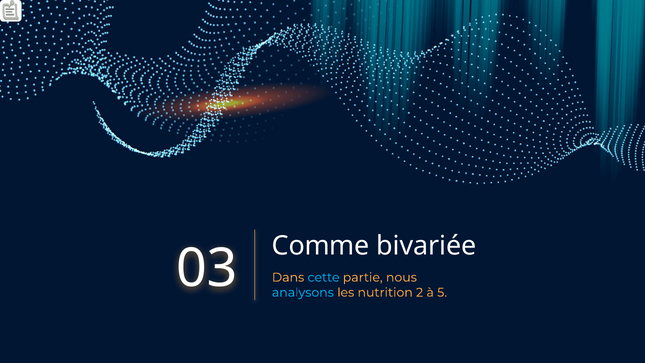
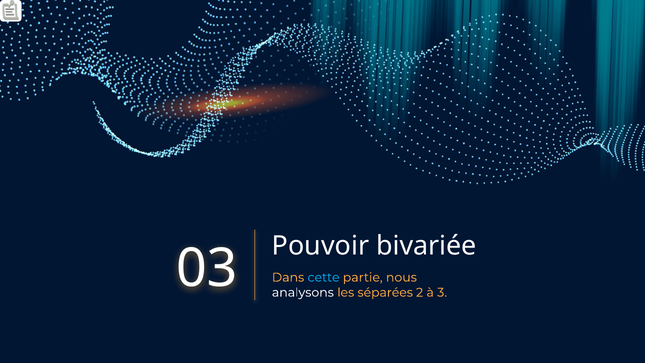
Comme: Comme -> Pouvoir
analysons colour: light blue -> white
nutrition: nutrition -> séparées
5: 5 -> 3
